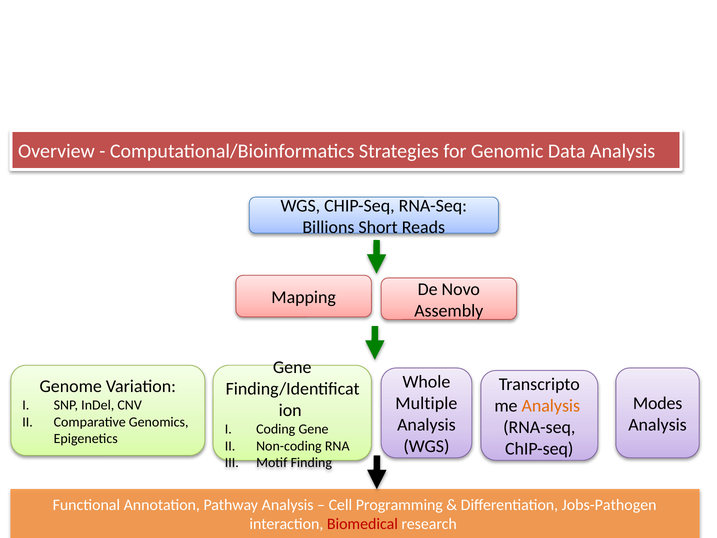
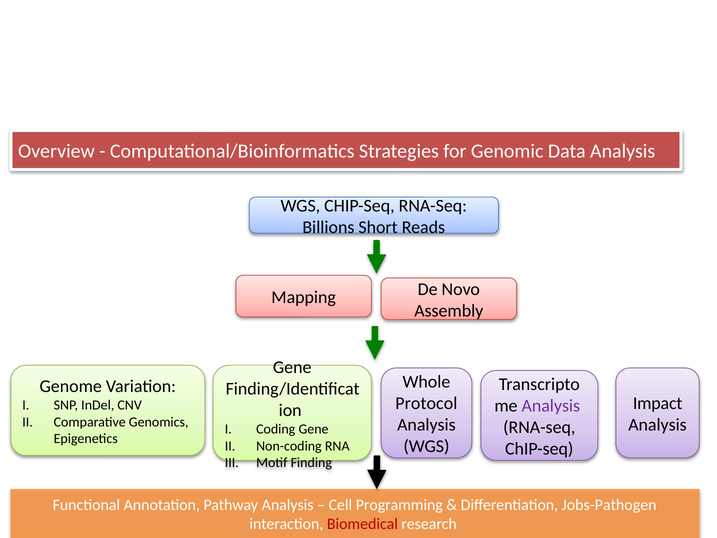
Multiple: Multiple -> Protocol
Modes at (658, 403): Modes -> Impact
Analysis at (551, 406) colour: orange -> purple
